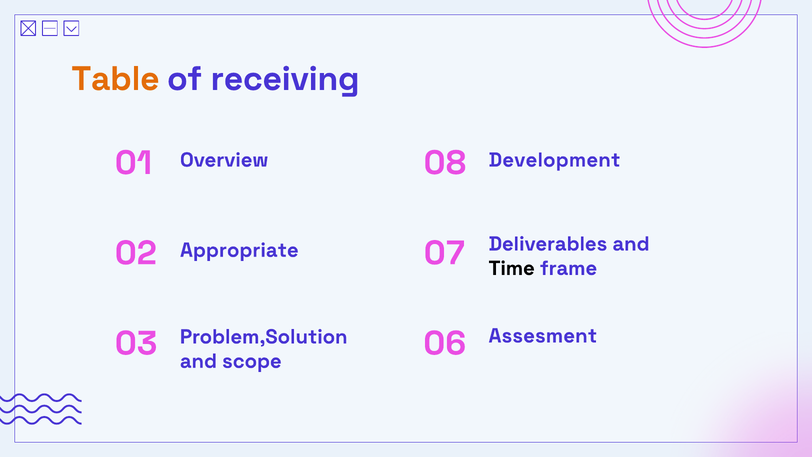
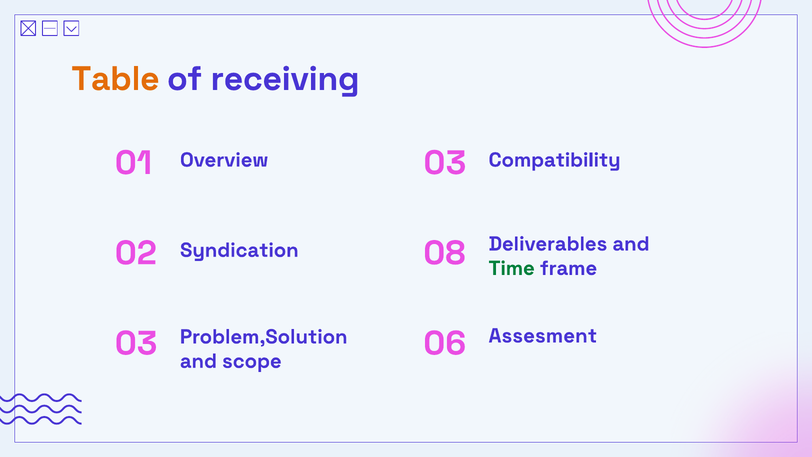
01 08: 08 -> 03
Development: Development -> Compatibility
07: 07 -> 08
Appropriate: Appropriate -> Syndication
Time colour: black -> green
